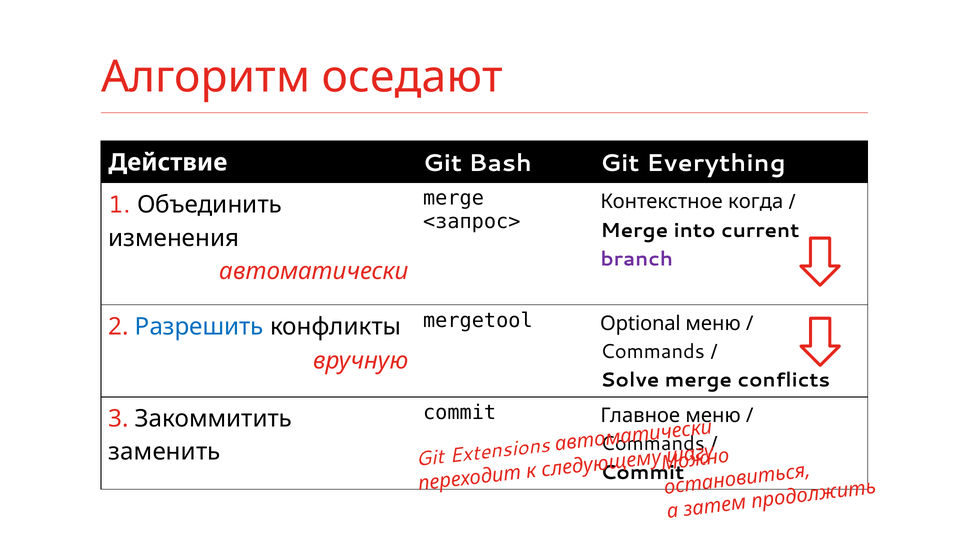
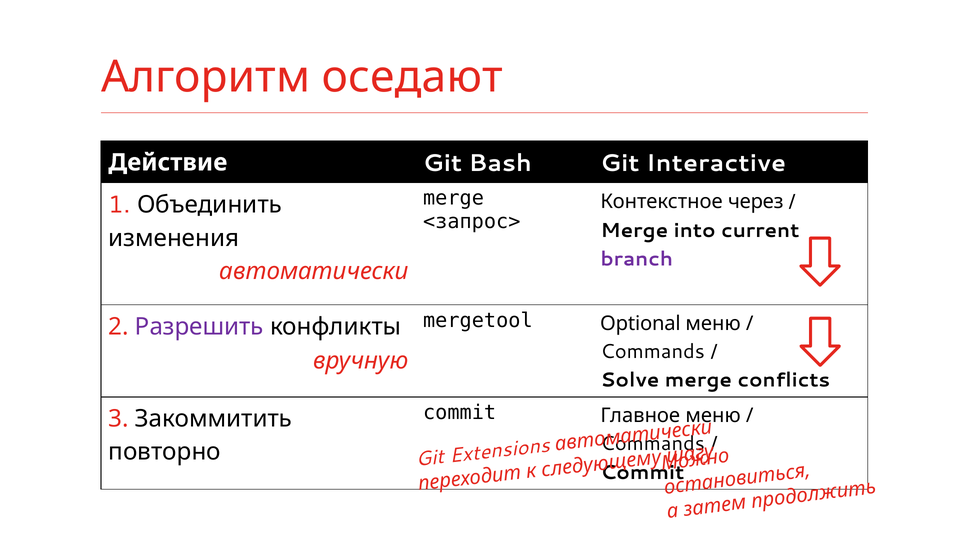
Everything: Everything -> Interactive
когда: когда -> через
Разрешить colour: blue -> purple
заменить: заменить -> повторно
